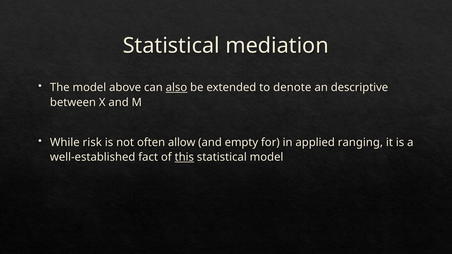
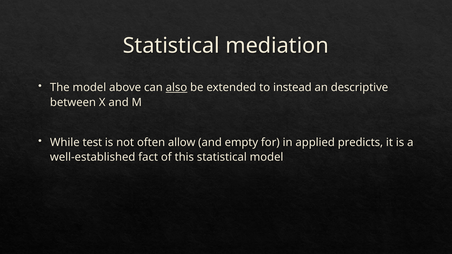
denote: denote -> instead
risk: risk -> test
ranging: ranging -> predicts
this underline: present -> none
